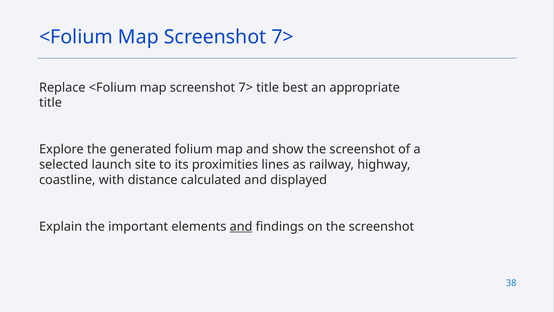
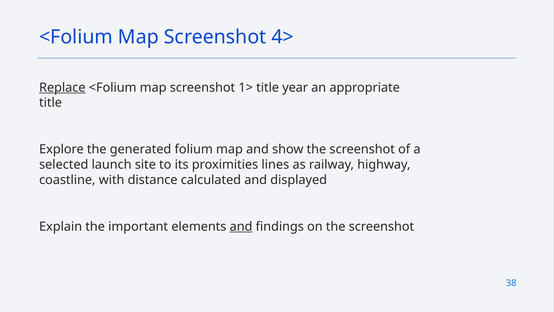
7> at (283, 37): 7> -> 4>
Replace underline: none -> present
7> at (246, 87): 7> -> 1>
best: best -> year
